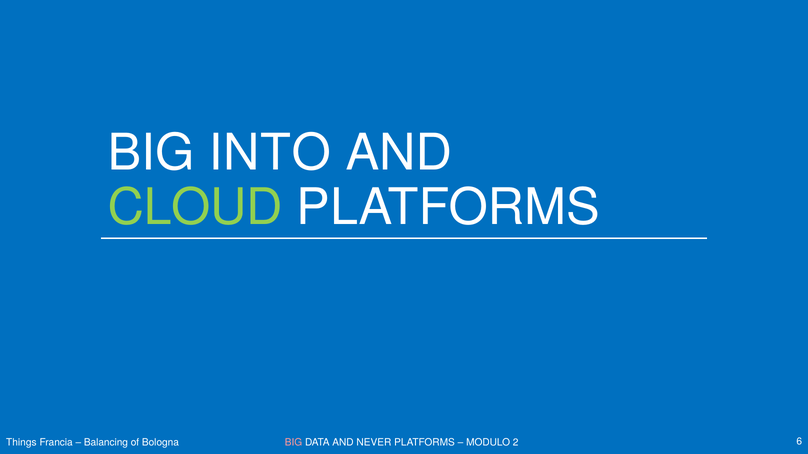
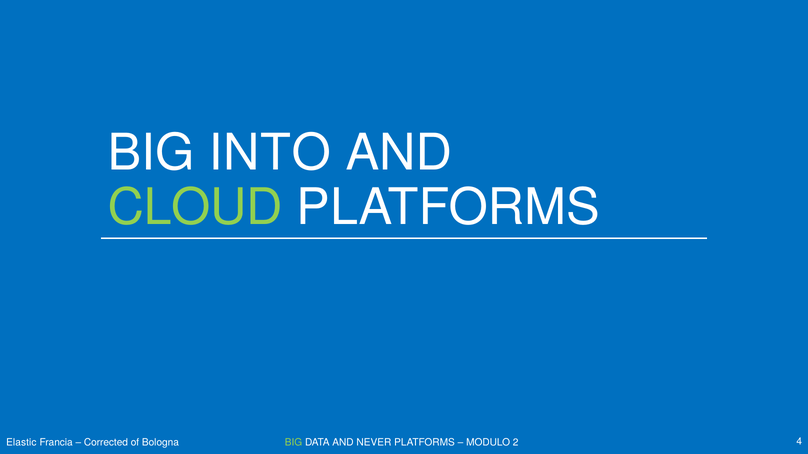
Things: Things -> Elastic
Balancing: Balancing -> Corrected
BIG at (294, 443) colour: pink -> light green
6: 6 -> 4
